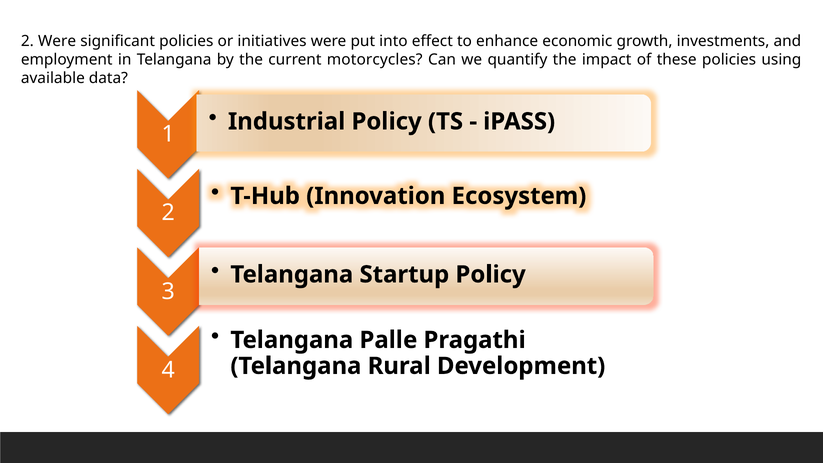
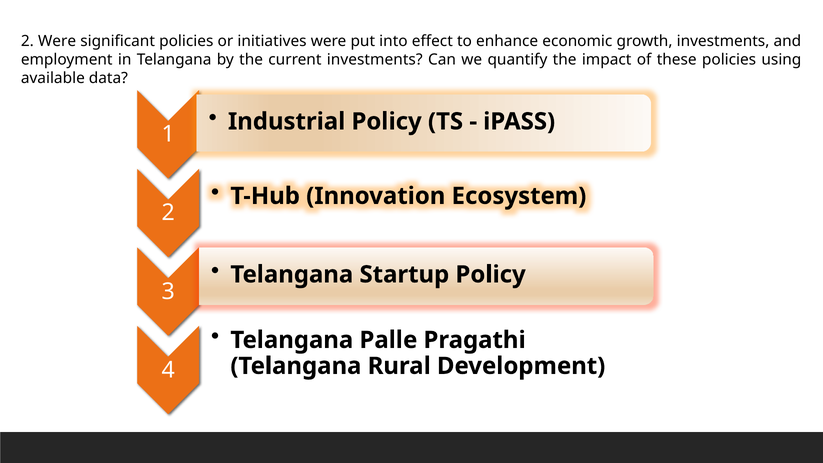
current motorcycles: motorcycles -> investments
